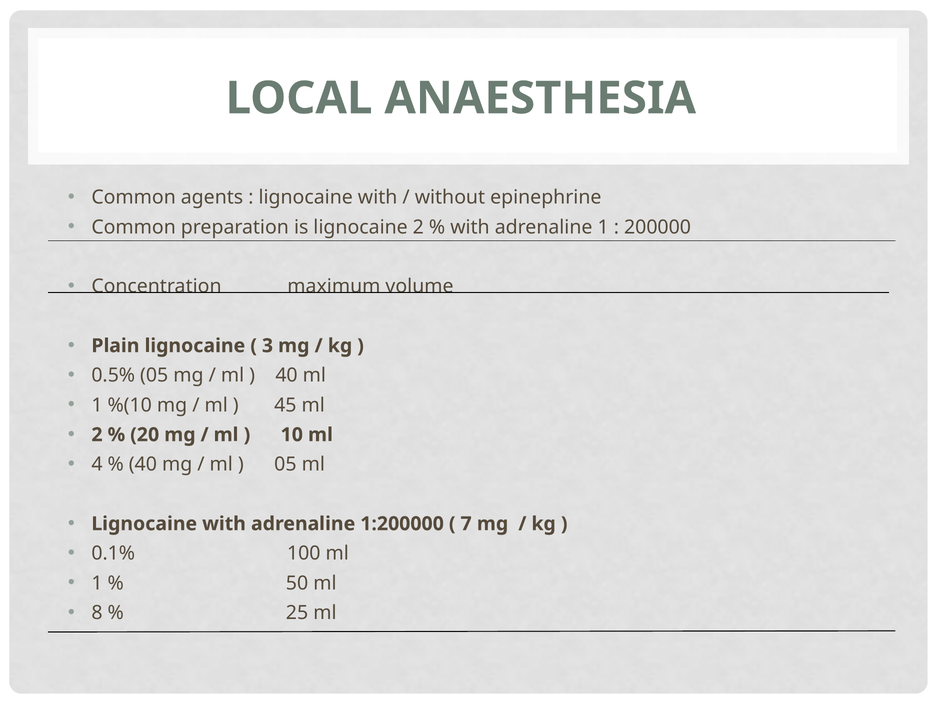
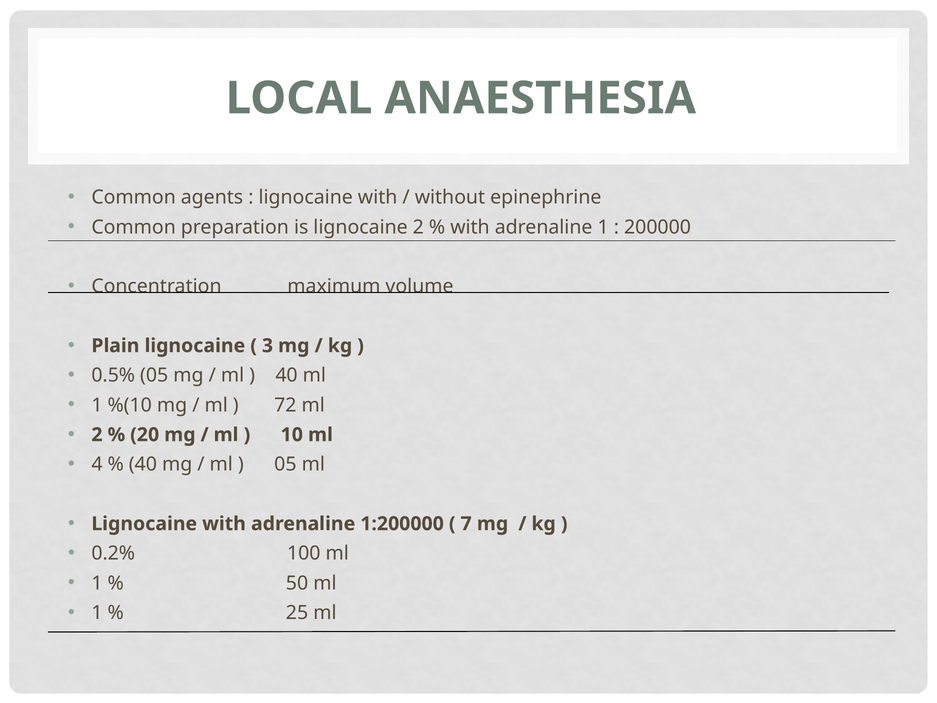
45: 45 -> 72
0.1%: 0.1% -> 0.2%
8 at (97, 613): 8 -> 1
